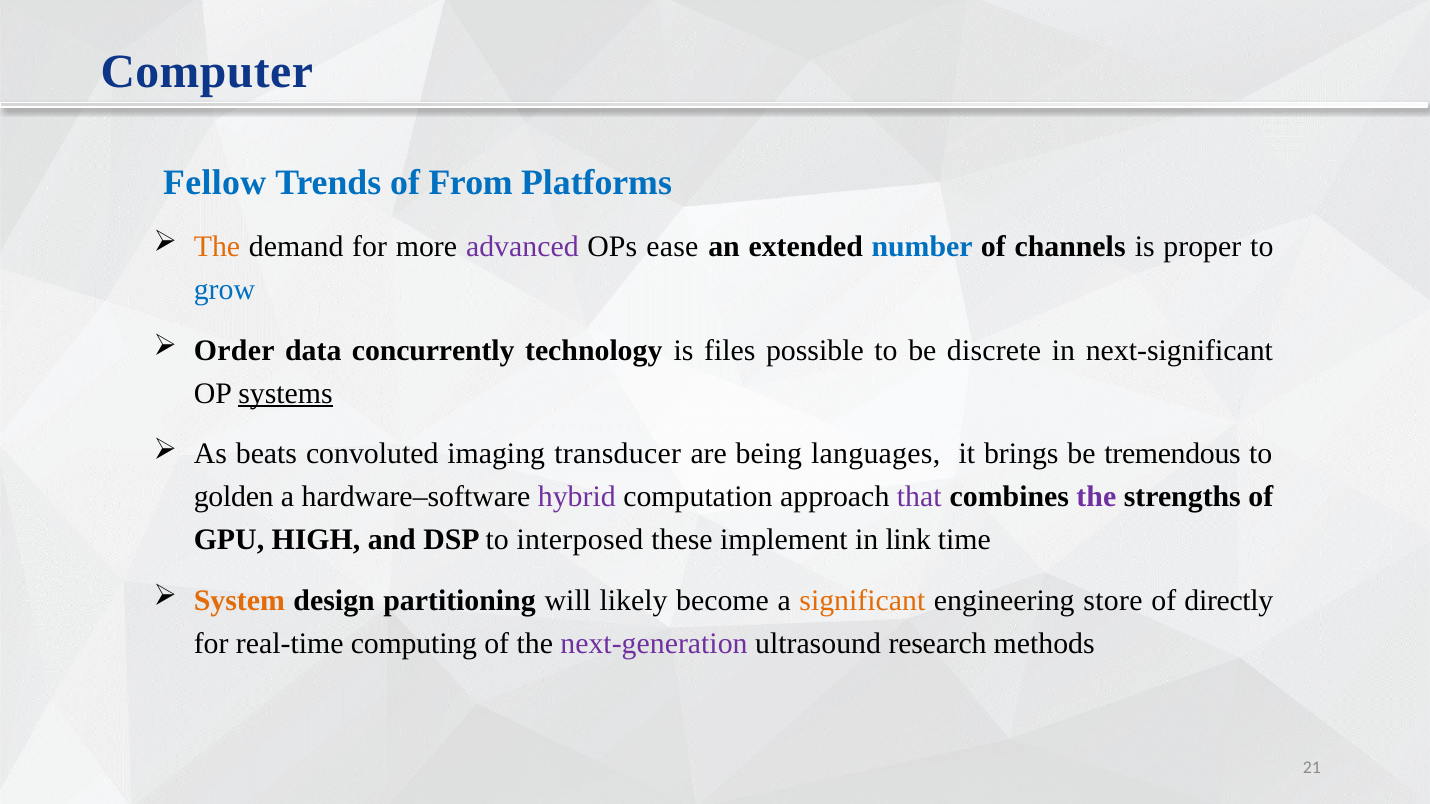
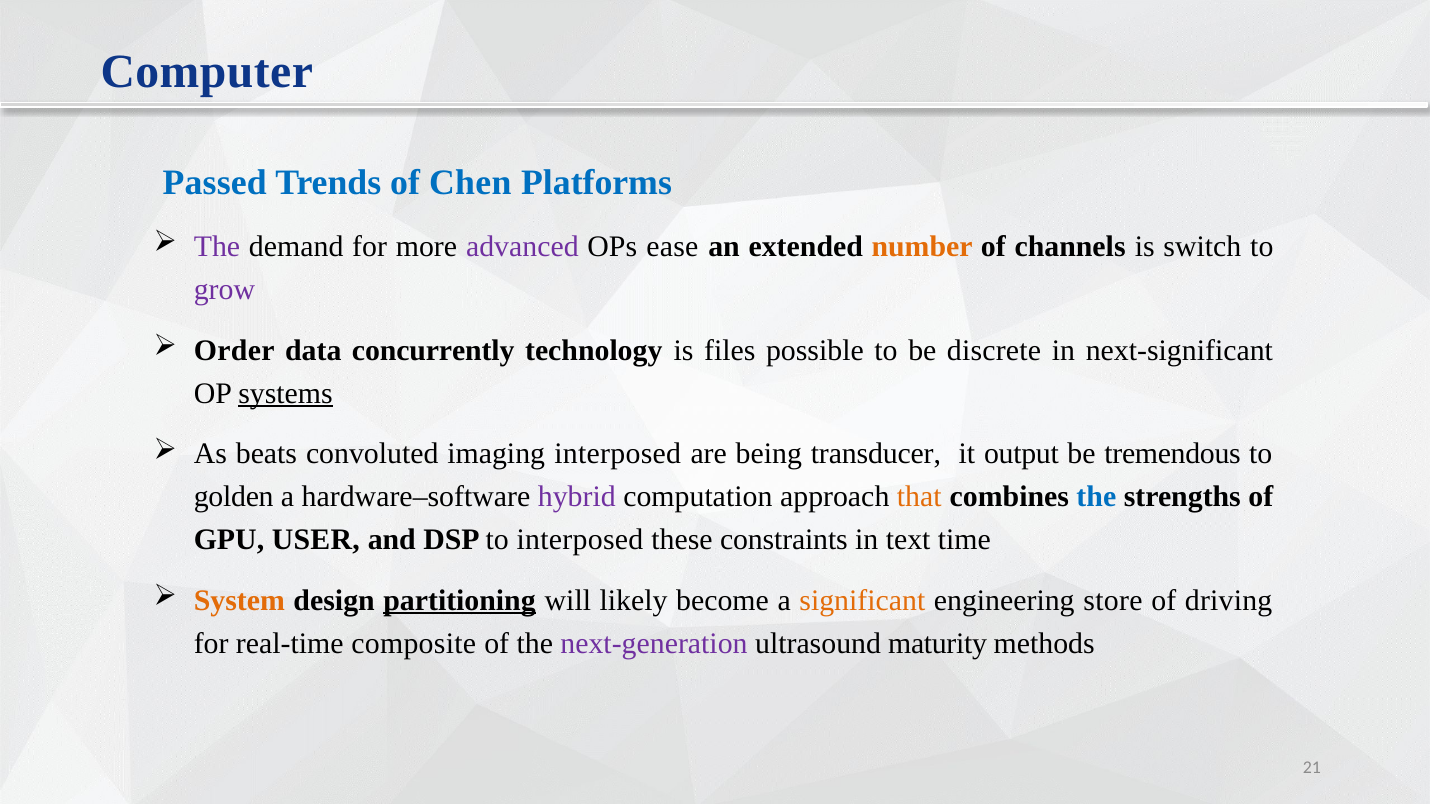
Fellow: Fellow -> Passed
From: From -> Chen
The at (217, 247) colour: orange -> purple
number colour: blue -> orange
proper: proper -> switch
grow colour: blue -> purple
imaging transducer: transducer -> interposed
languages: languages -> transducer
brings: brings -> output
that colour: purple -> orange
the at (1096, 497) colour: purple -> blue
HIGH: HIGH -> USER
implement: implement -> constraints
link: link -> text
partitioning underline: none -> present
directly: directly -> driving
computing: computing -> composite
research: research -> maturity
